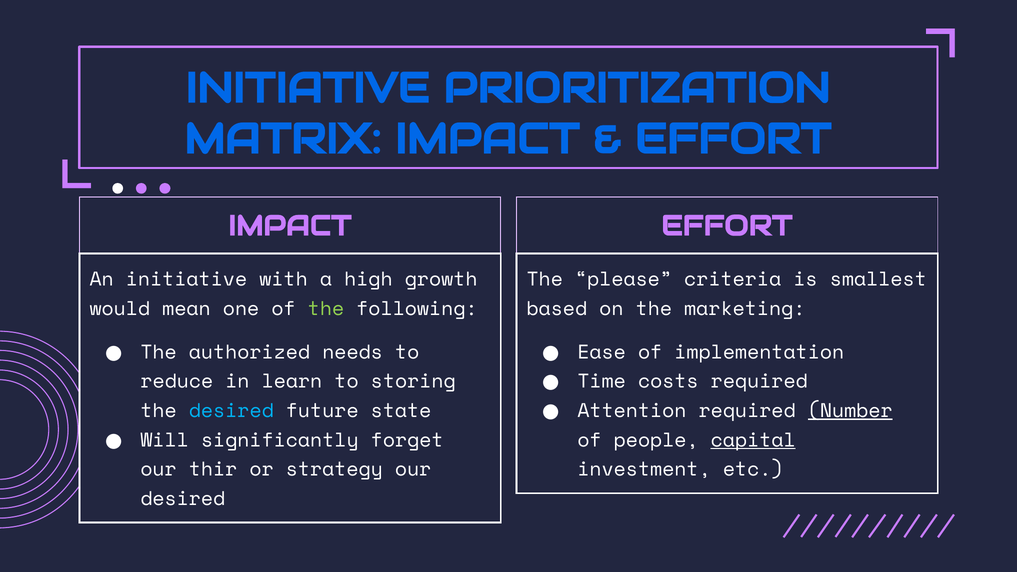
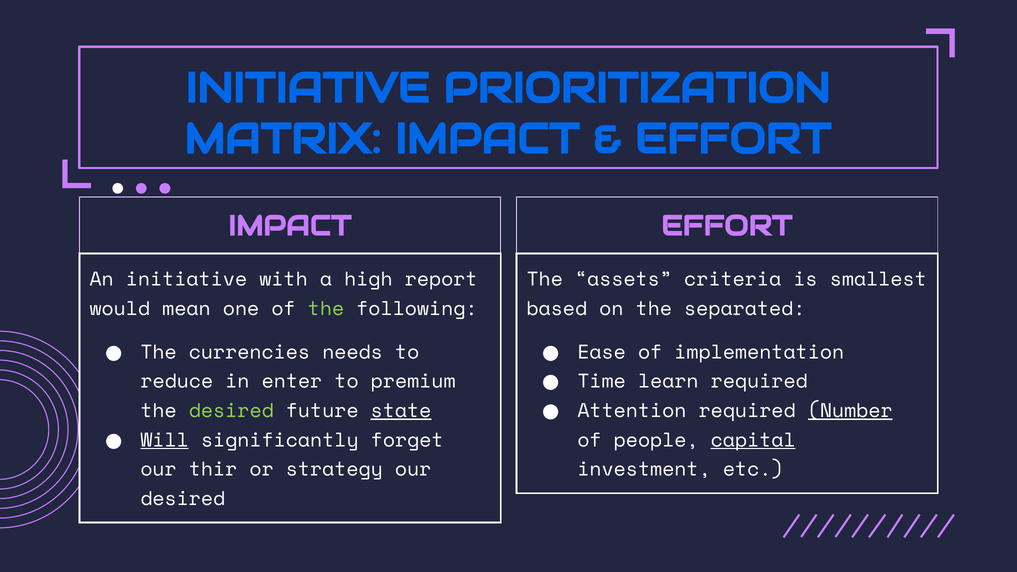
growth: growth -> report
please: please -> assets
marketing: marketing -> separated
authorized: authorized -> currencies
costs: costs -> learn
learn: learn -> enter
storing: storing -> premium
desired at (231, 411) colour: light blue -> light green
state underline: none -> present
Will underline: none -> present
